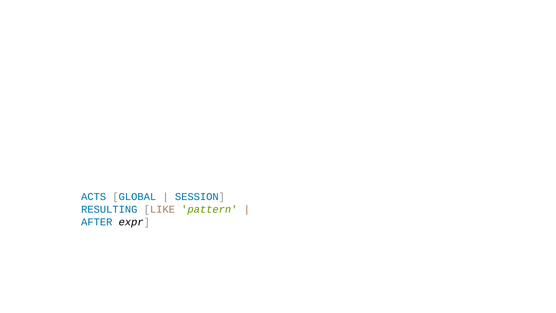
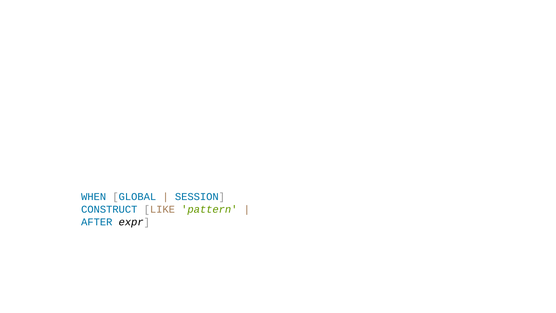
ACTS: ACTS -> WHEN
RESULTING: RESULTING -> CONSTRUCT
